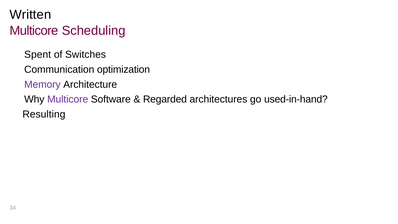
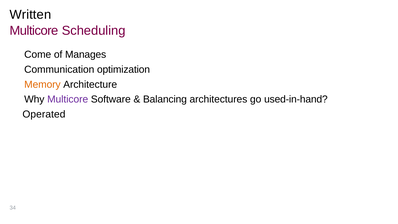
Spent: Spent -> Come
Switches: Switches -> Manages
Memory colour: purple -> orange
Regarded: Regarded -> Balancing
Resulting: Resulting -> Operated
